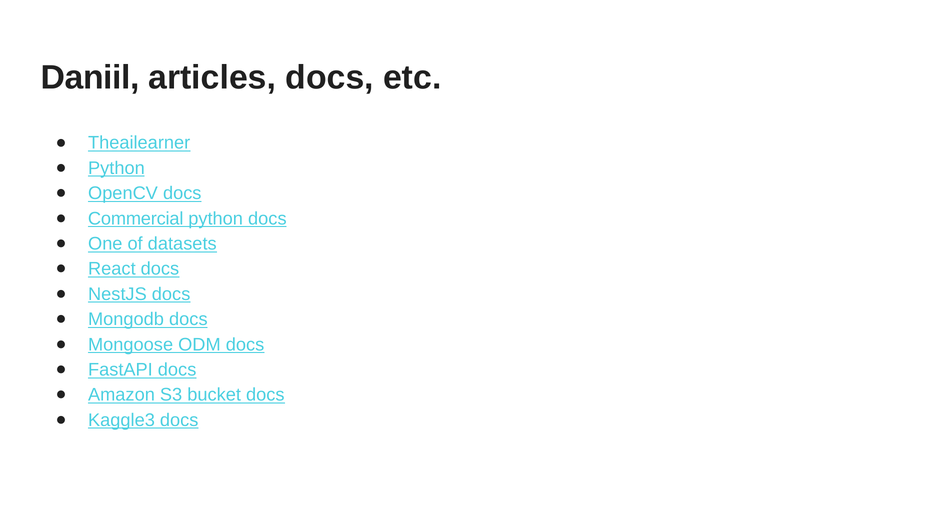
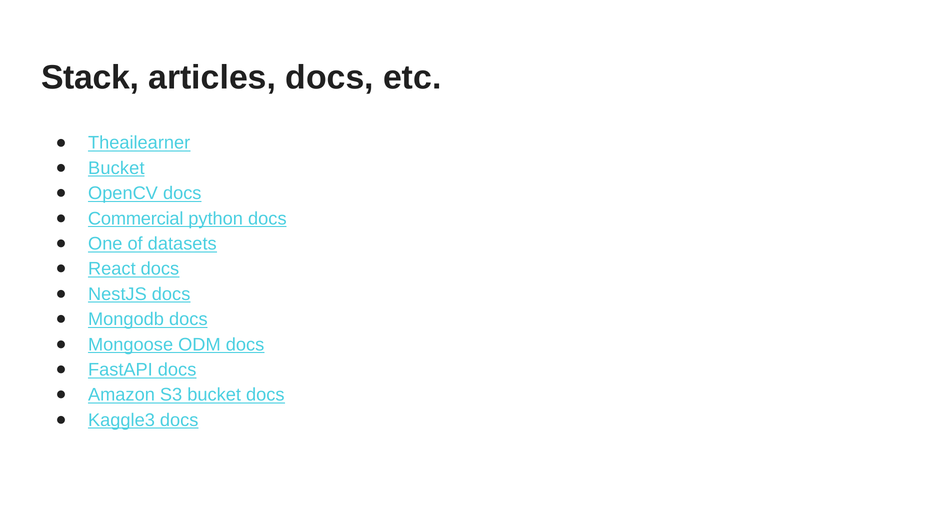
Daniil: Daniil -> Stack
Python at (116, 168): Python -> Bucket
